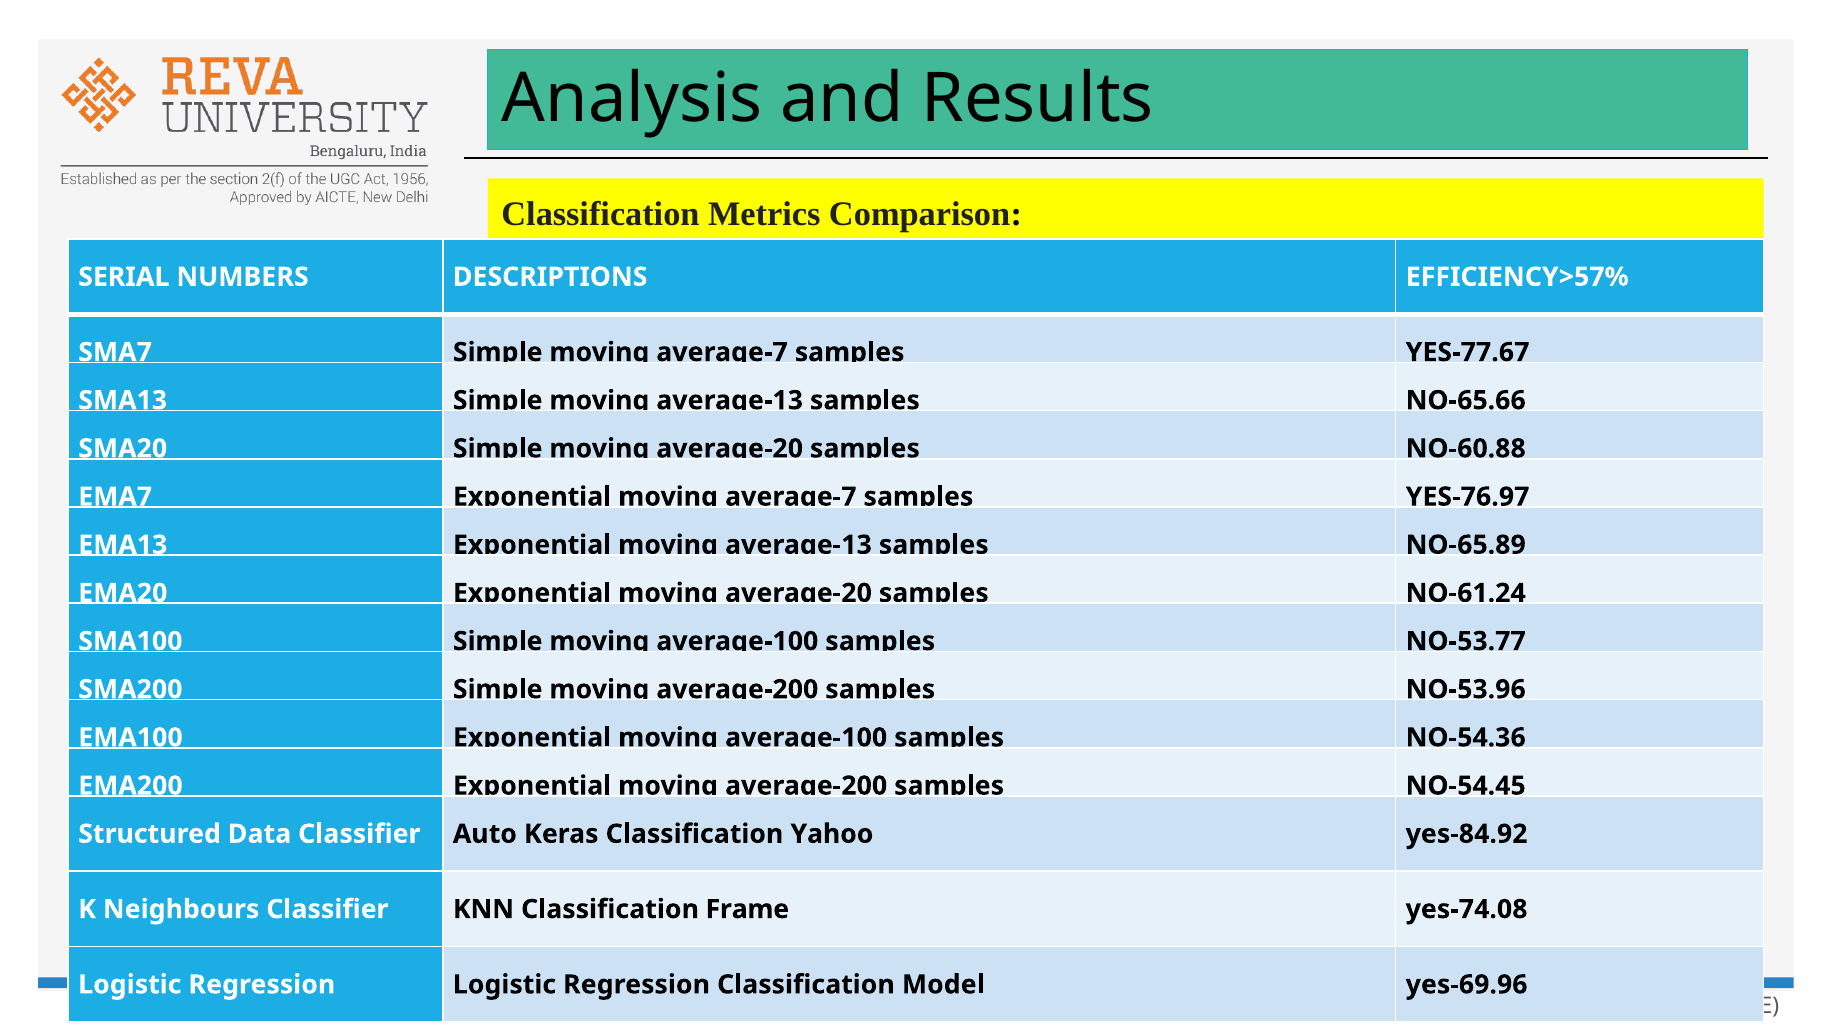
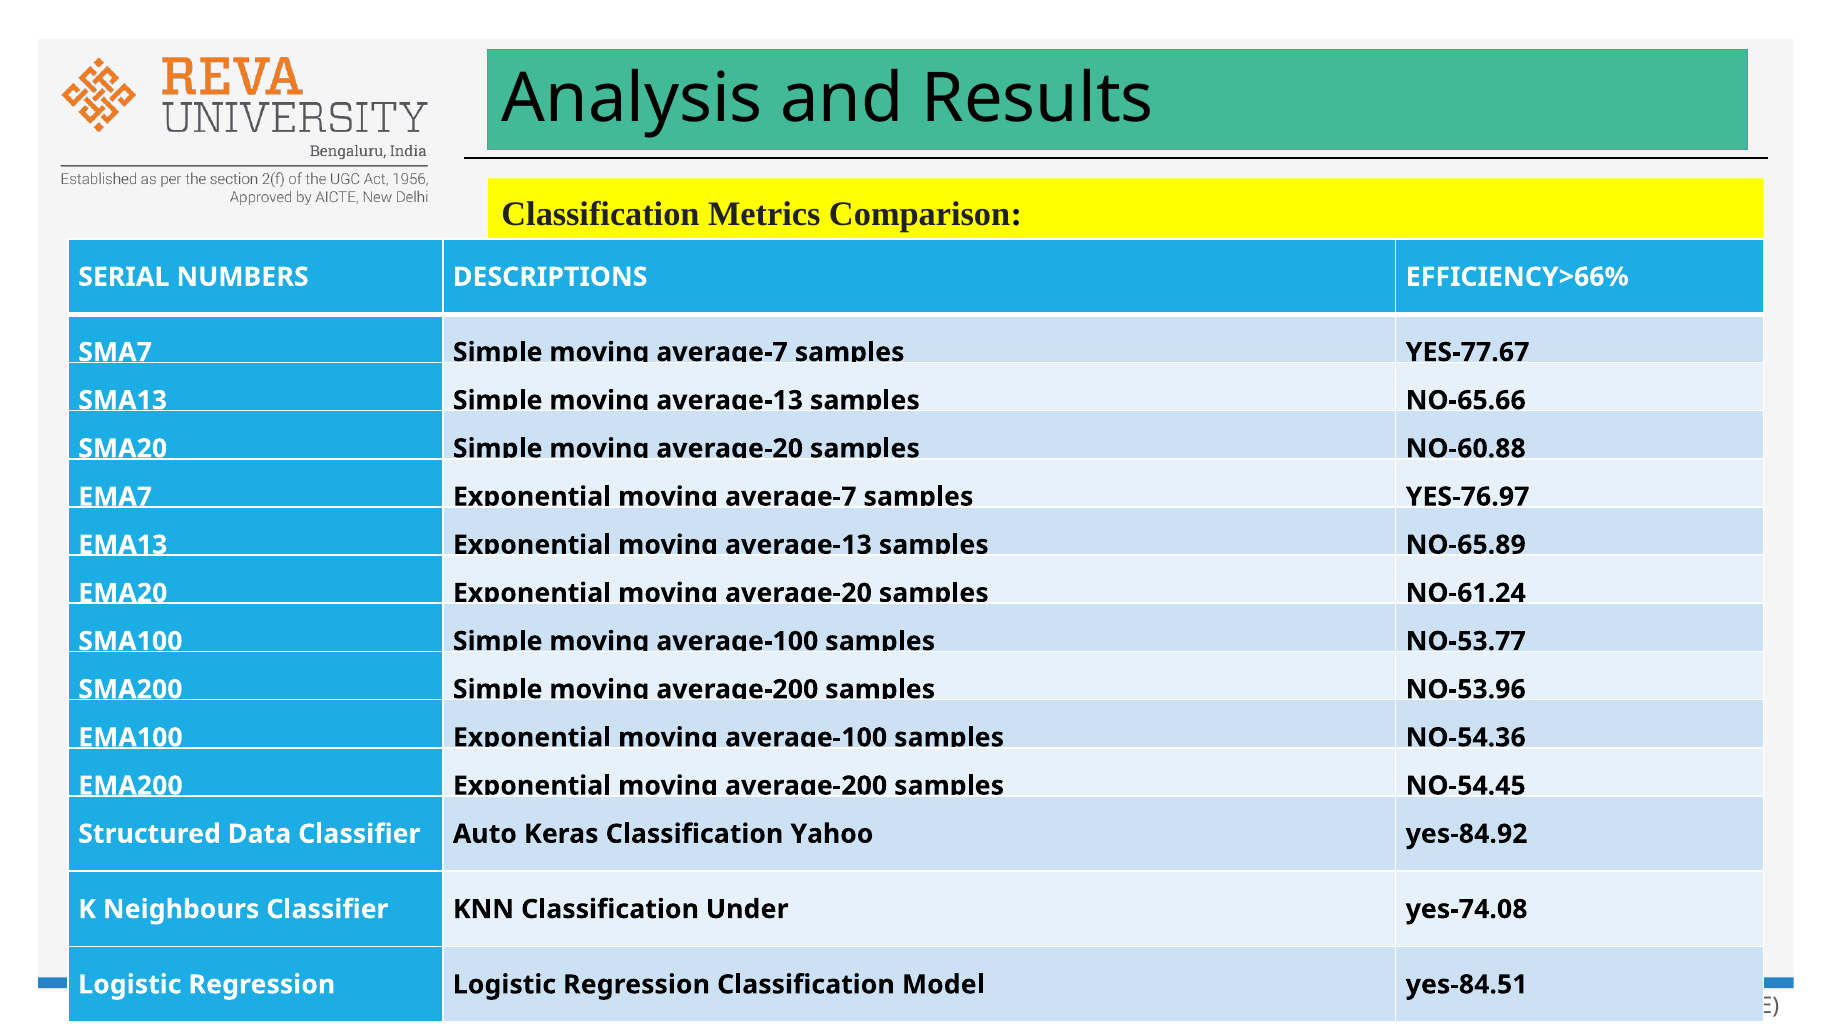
EFFICIENCY>57%: EFFICIENCY>57% -> EFFICIENCY>66%
Frame: Frame -> Under
yes-69.96: yes-69.96 -> yes-84.51
